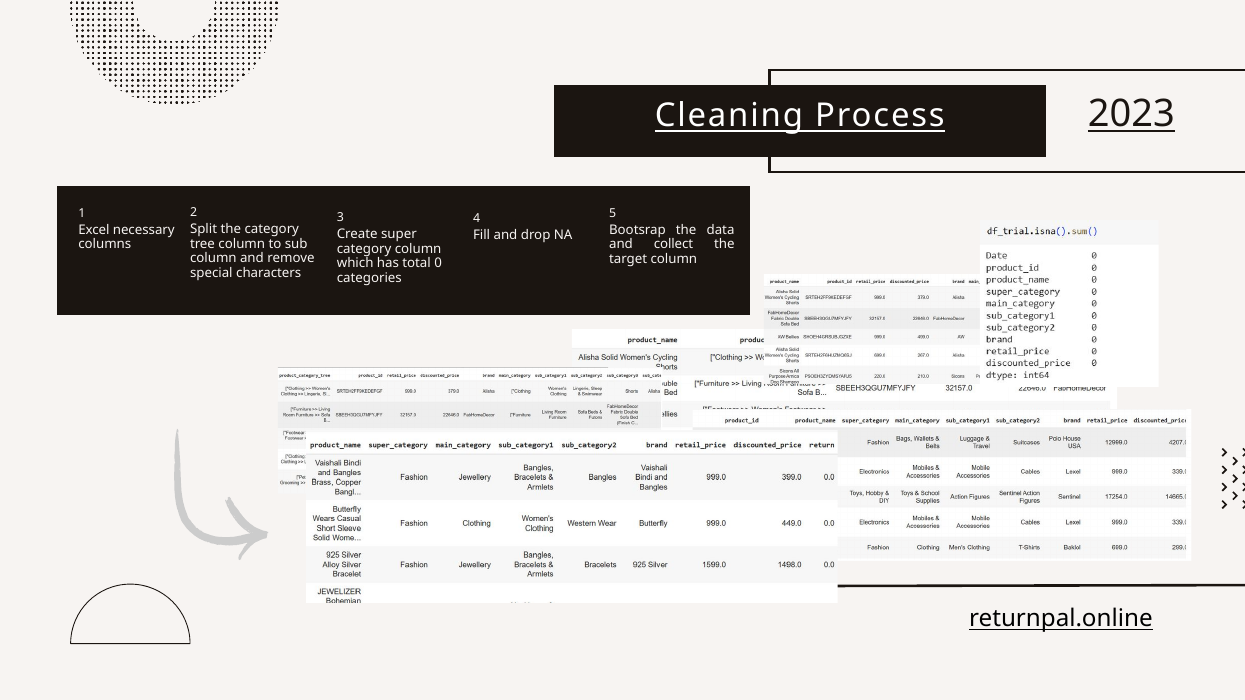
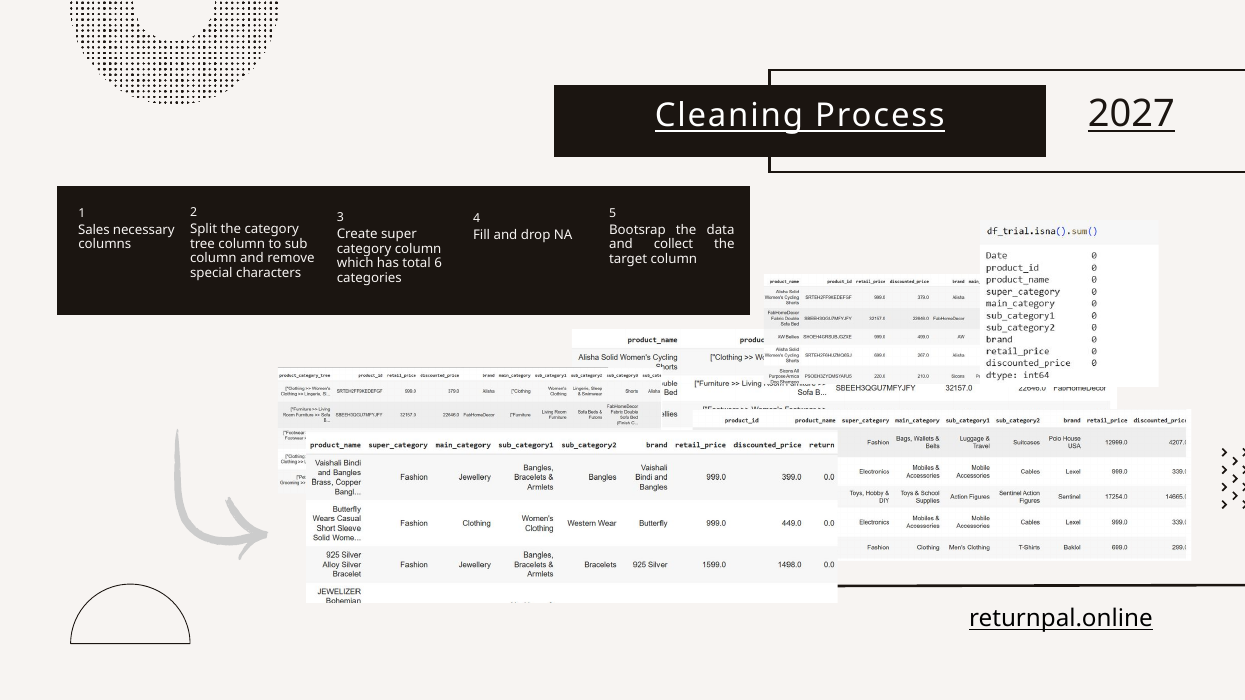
2023: 2023 -> 2027
Excel: Excel -> Sales
0: 0 -> 6
